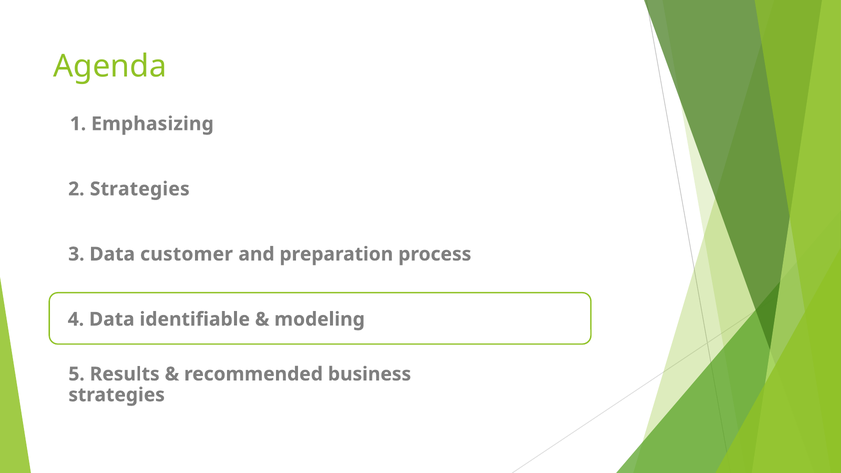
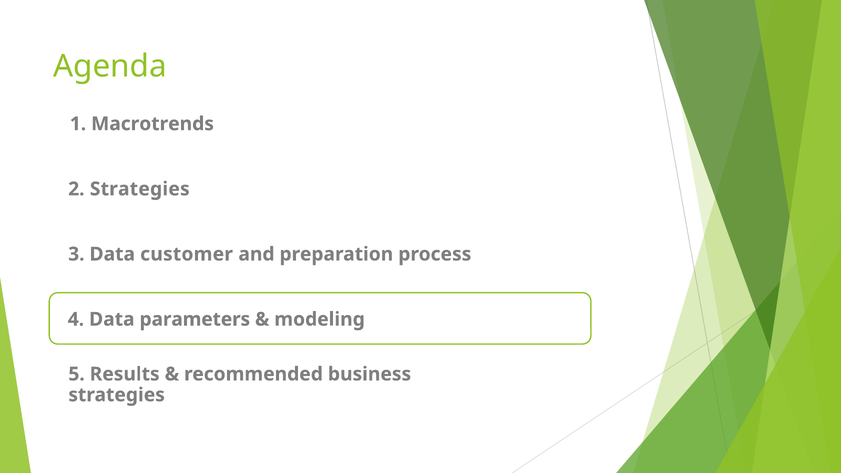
Emphasizing: Emphasizing -> Macrotrends
identifiable: identifiable -> parameters
